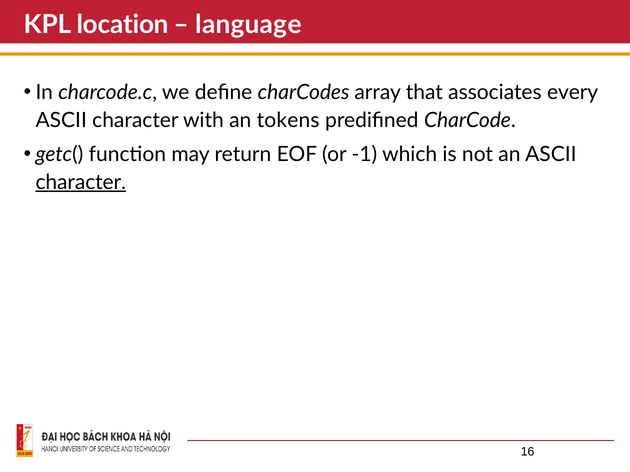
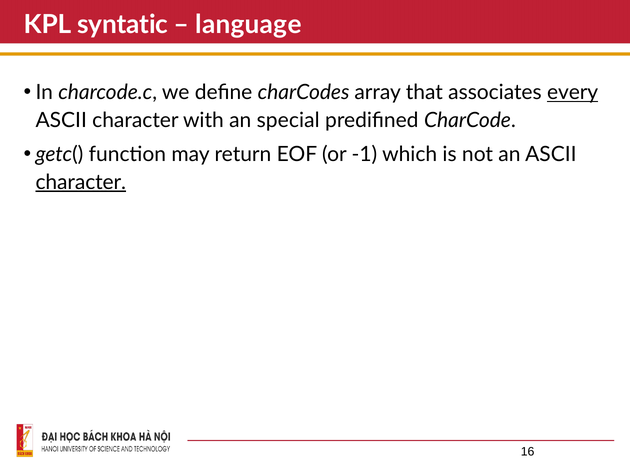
location: location -> syntatic
every underline: none -> present
tokens: tokens -> special
